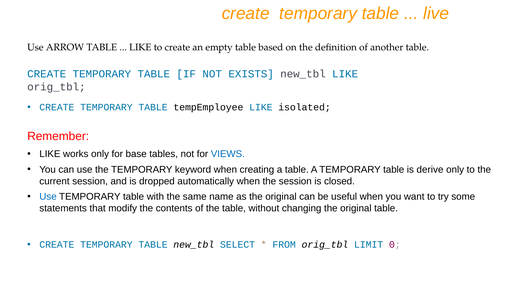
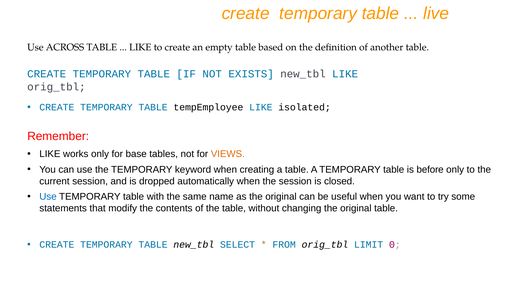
ARROW: ARROW -> ACROSS
VIEWS colour: blue -> orange
derive: derive -> before
